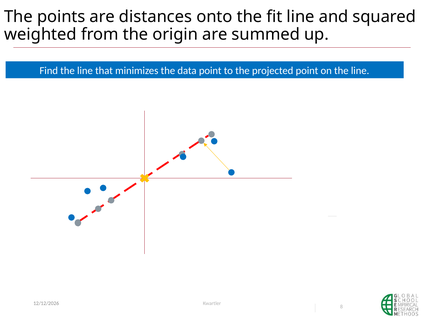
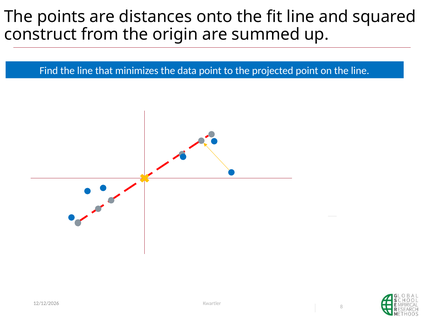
weighted: weighted -> construct
